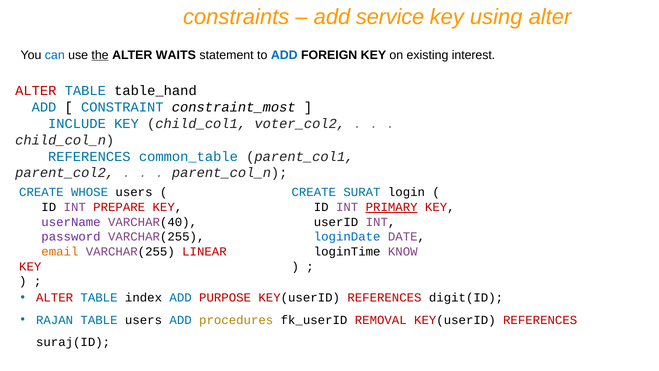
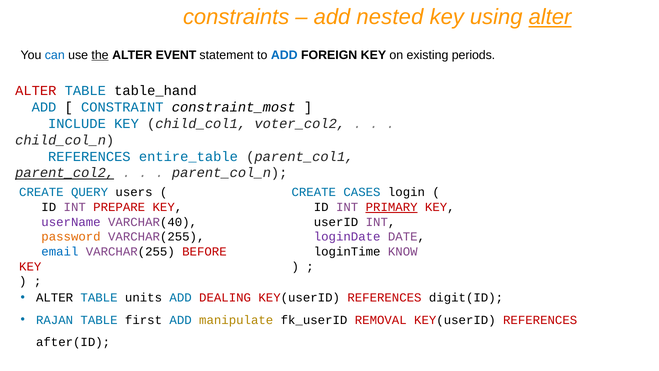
service: service -> nested
alter at (550, 17) underline: none -> present
WAITS: WAITS -> EVENT
interest: interest -> periods
common_table: common_table -> entire_table
parent_col2 underline: none -> present
WHOSE: WHOSE -> QUERY
SURAT: SURAT -> CASES
password colour: purple -> orange
loginDate colour: blue -> purple
email colour: orange -> blue
LINEAR: LINEAR -> BEFORE
ALTER at (55, 297) colour: red -> black
index: index -> units
PURPOSE: PURPOSE -> DEALING
TABLE users: users -> first
procedures: procedures -> manipulate
suraj(ID: suraj(ID -> after(ID
